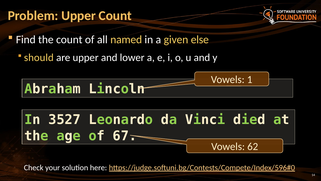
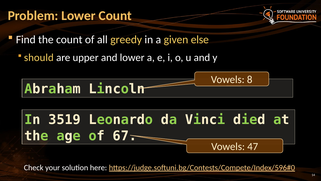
Problem Upper: Upper -> Lower
named: named -> greedy
1: 1 -> 8
3527: 3527 -> 3519
62: 62 -> 47
